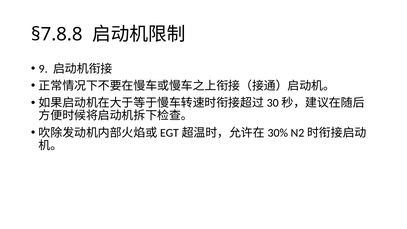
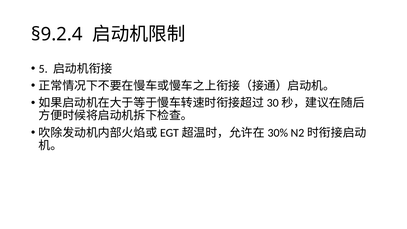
§7.8.8: §7.8.8 -> §9.2.4
9: 9 -> 5
